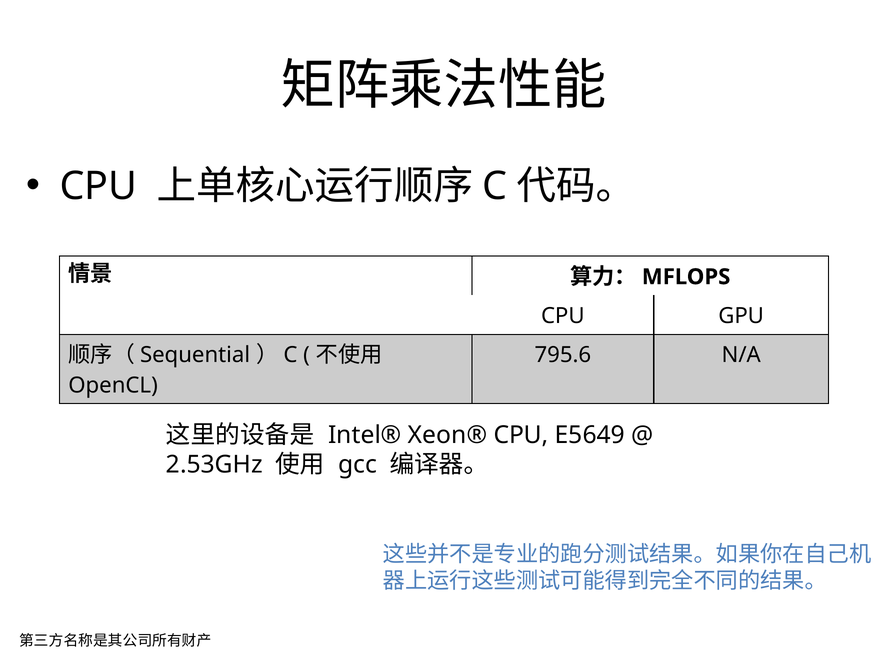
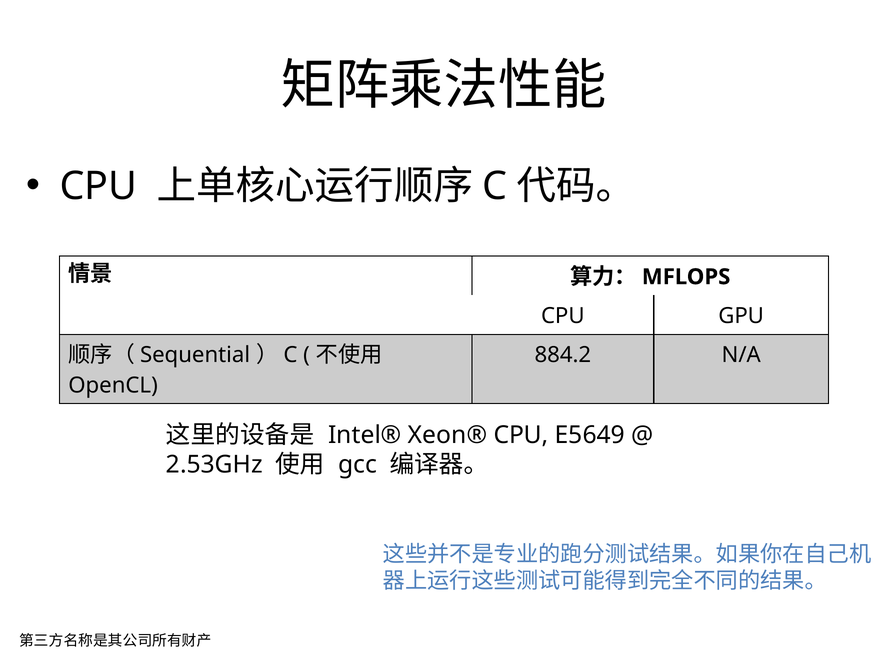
795.6: 795.6 -> 884.2
